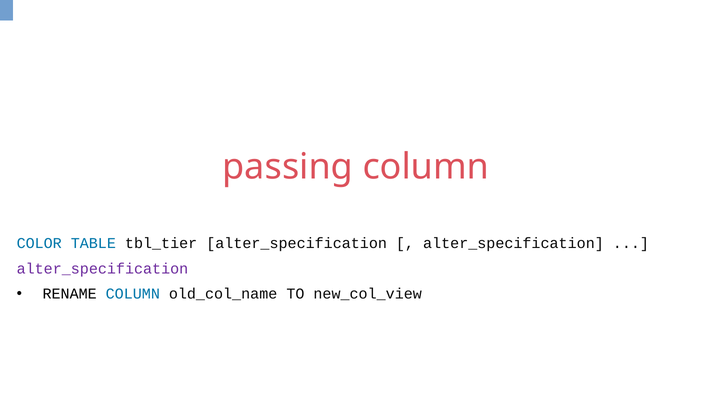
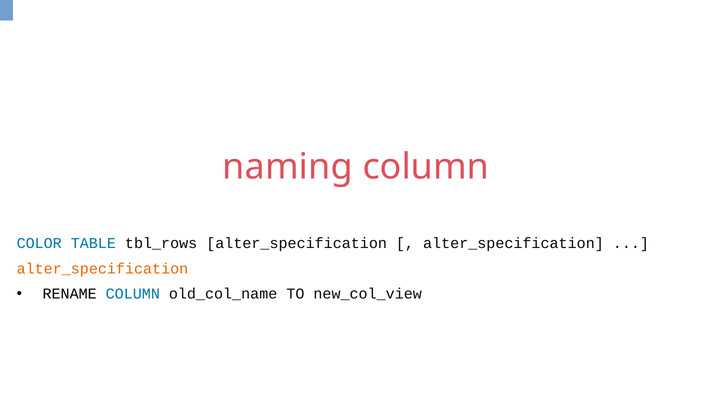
passing: passing -> naming
tbl_tier: tbl_tier -> tbl_rows
alter_specification at (102, 268) colour: purple -> orange
